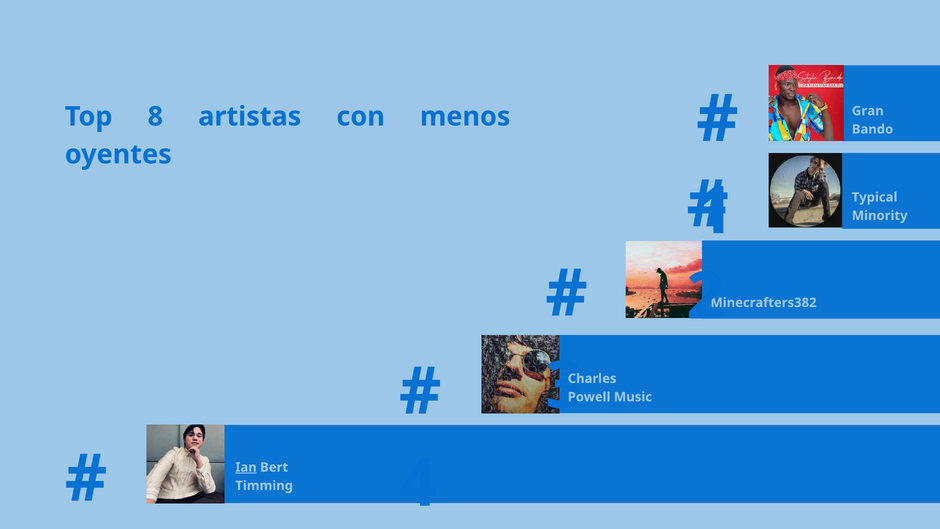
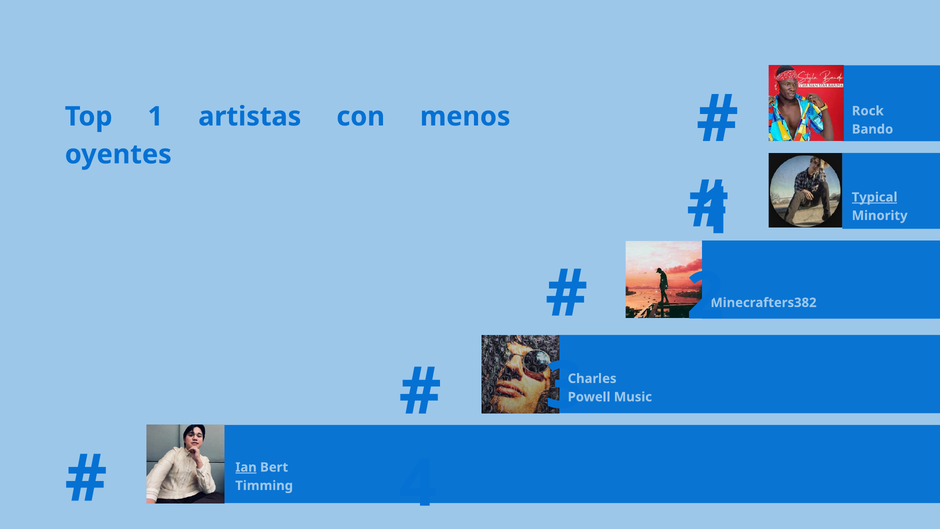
Gran: Gran -> Rock
Top 8: 8 -> 1
Typical underline: none -> present
